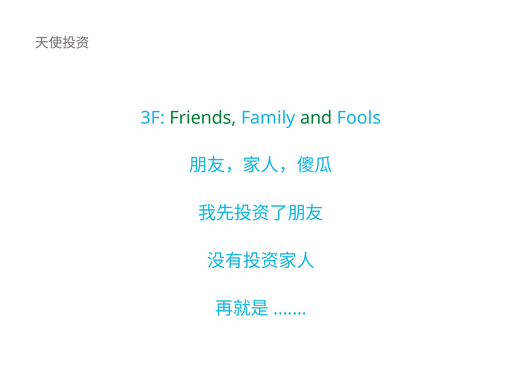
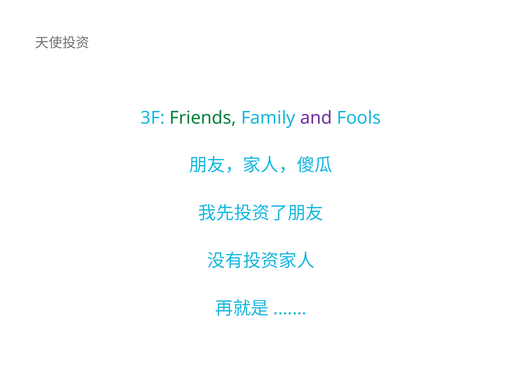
and colour: green -> purple
